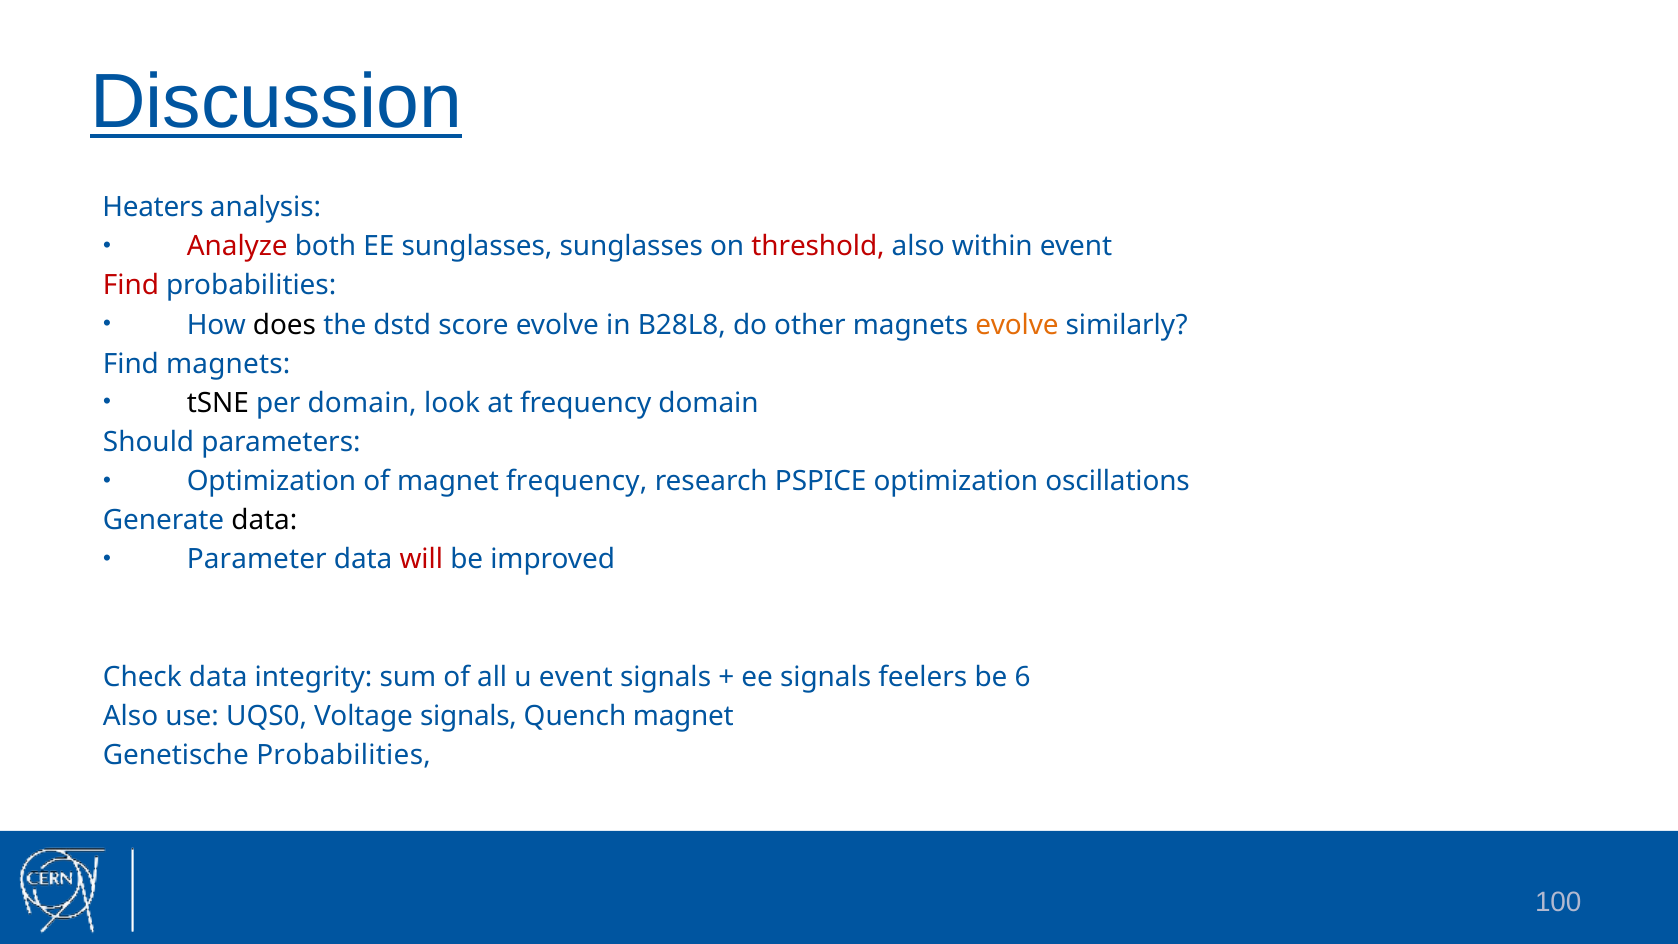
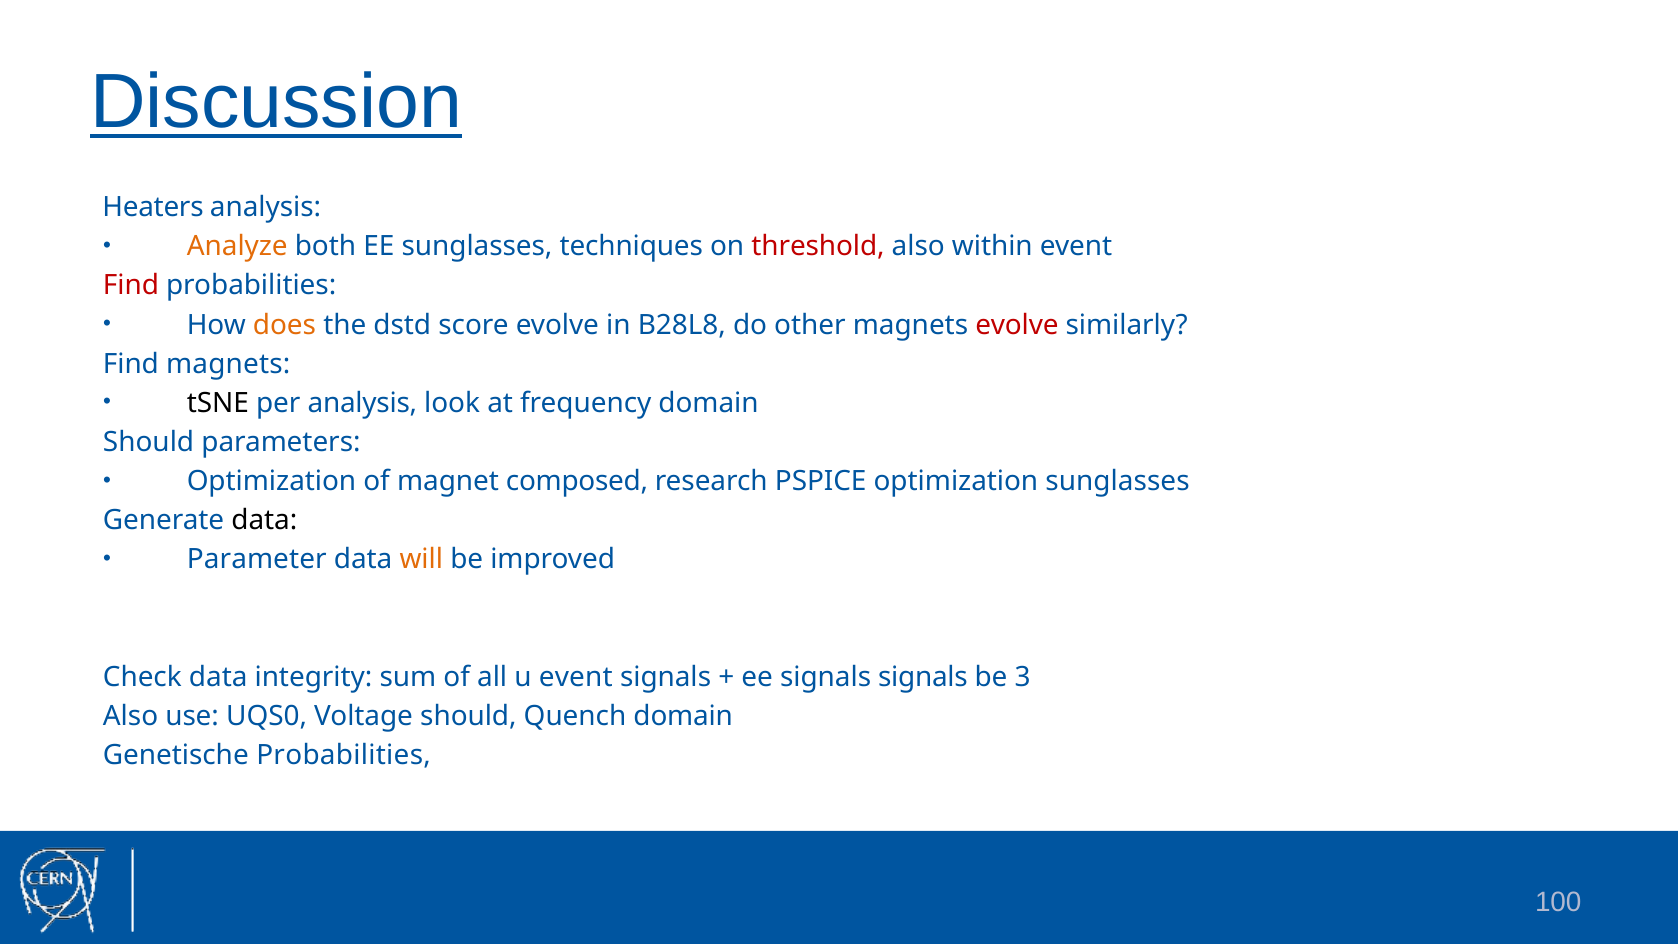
Analyze colour: red -> orange
sunglasses sunglasses: sunglasses -> techniques
does colour: black -> orange
evolve at (1017, 325) colour: orange -> red
per domain: domain -> analysis
magnet frequency: frequency -> composed
optimization oscillations: oscillations -> sunglasses
will colour: red -> orange
signals feelers: feelers -> signals
6: 6 -> 3
Voltage signals: signals -> should
Quench magnet: magnet -> domain
